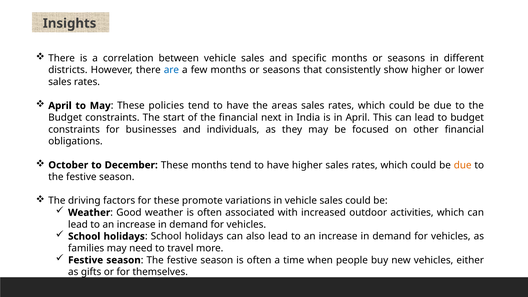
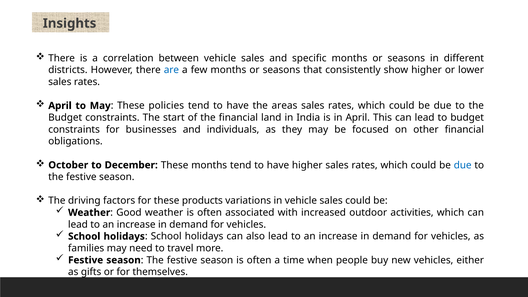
next: next -> land
due at (463, 165) colour: orange -> blue
promote: promote -> products
